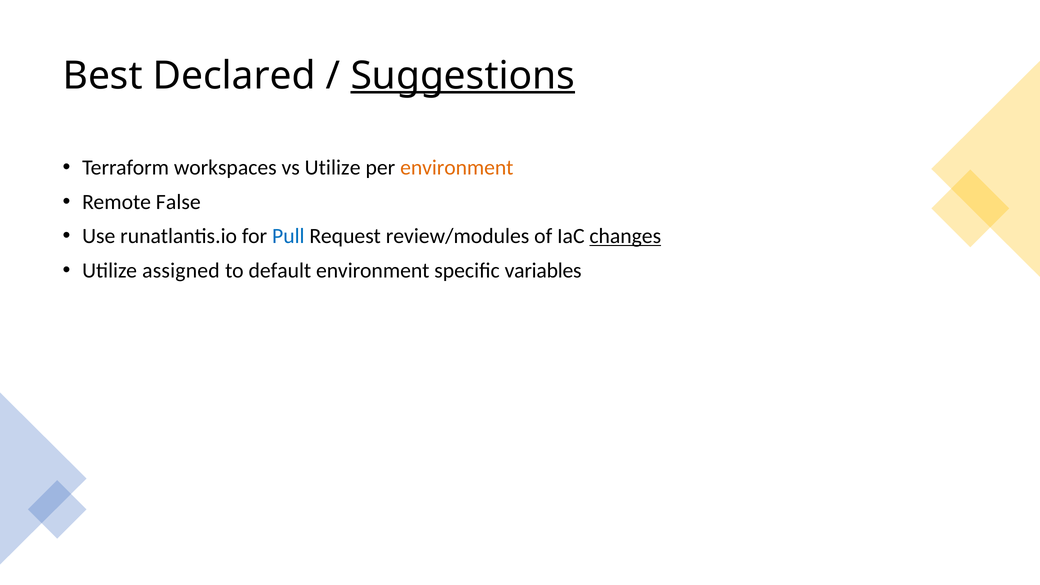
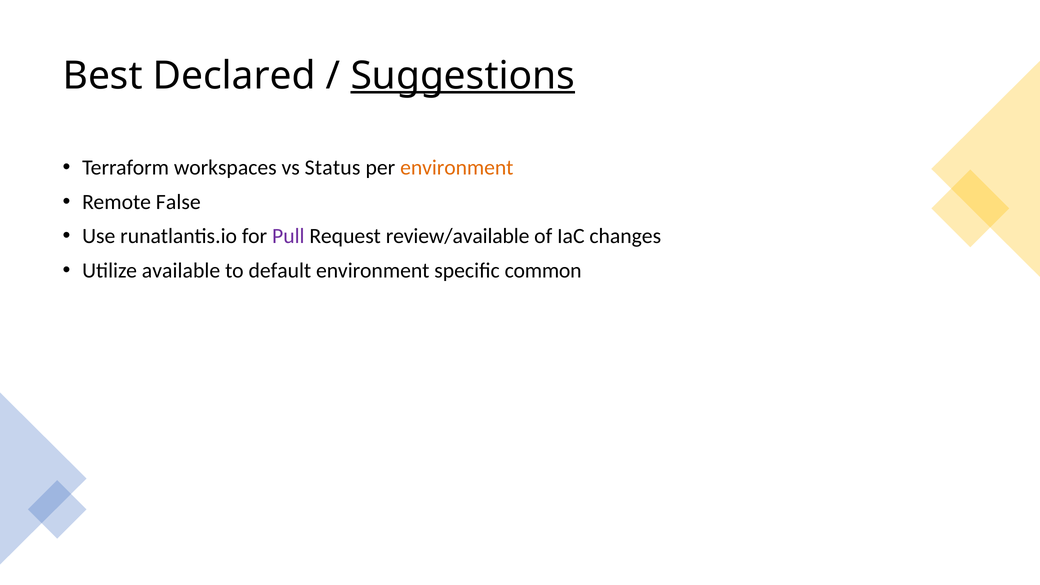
vs Utilize: Utilize -> Status
Pull colour: blue -> purple
review/modules: review/modules -> review/available
changes underline: present -> none
assigned: assigned -> available
variables: variables -> common
